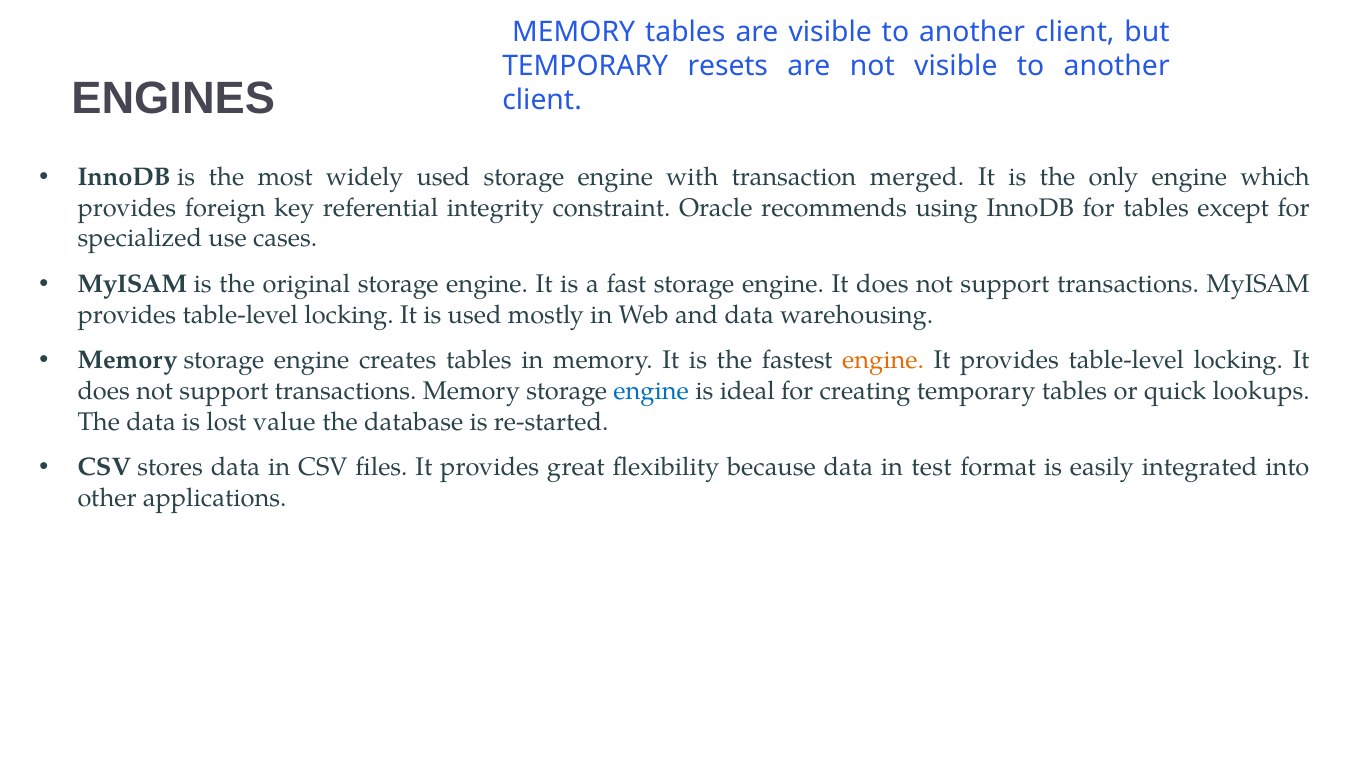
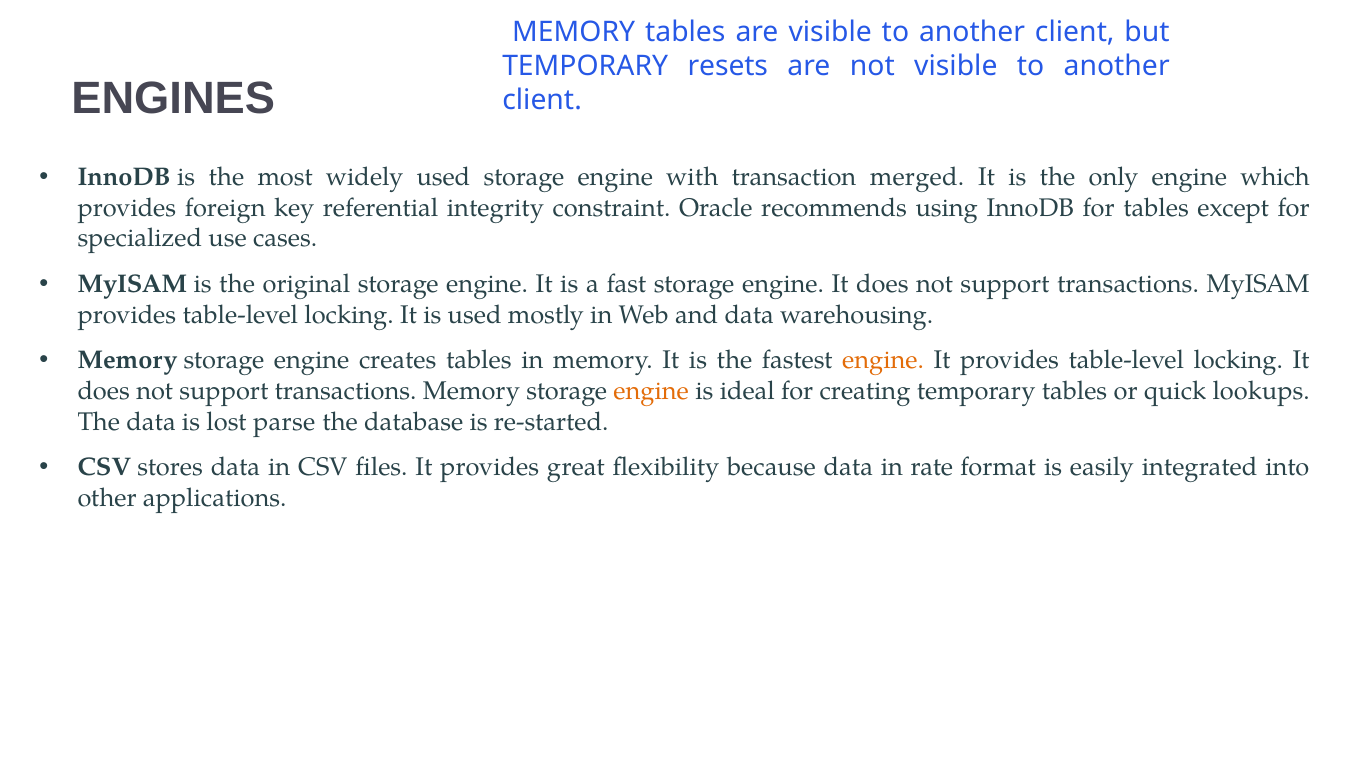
engine at (651, 391) colour: blue -> orange
value: value -> parse
test: test -> rate
